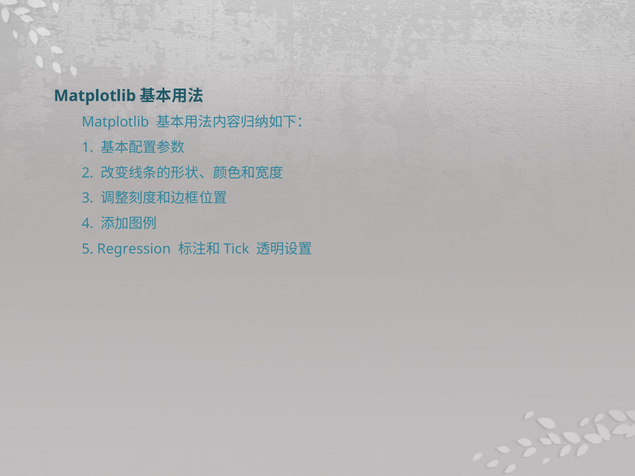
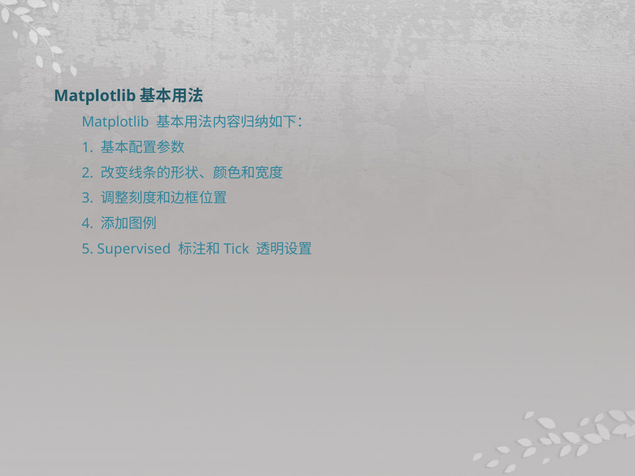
Regression: Regression -> Supervised
